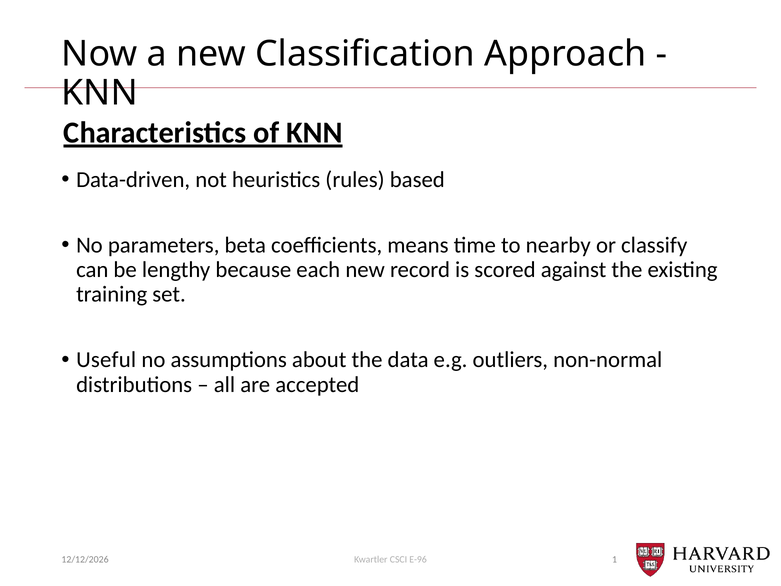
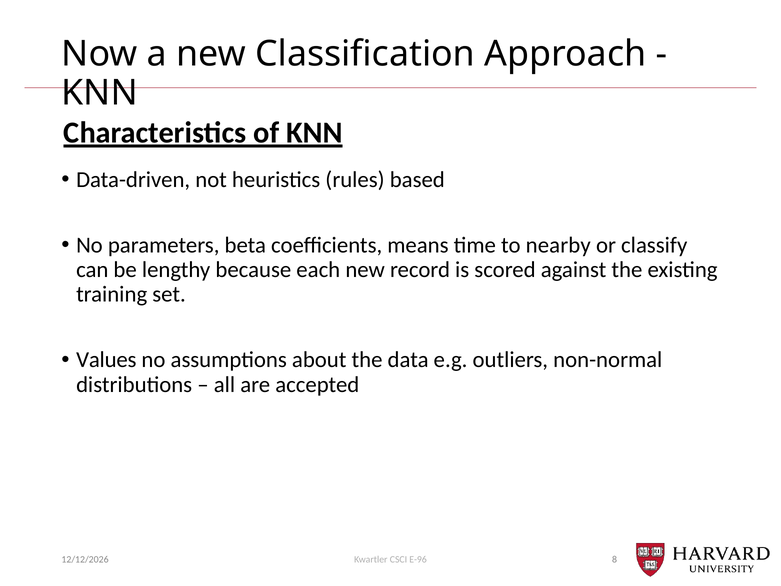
Useful: Useful -> Values
1: 1 -> 8
